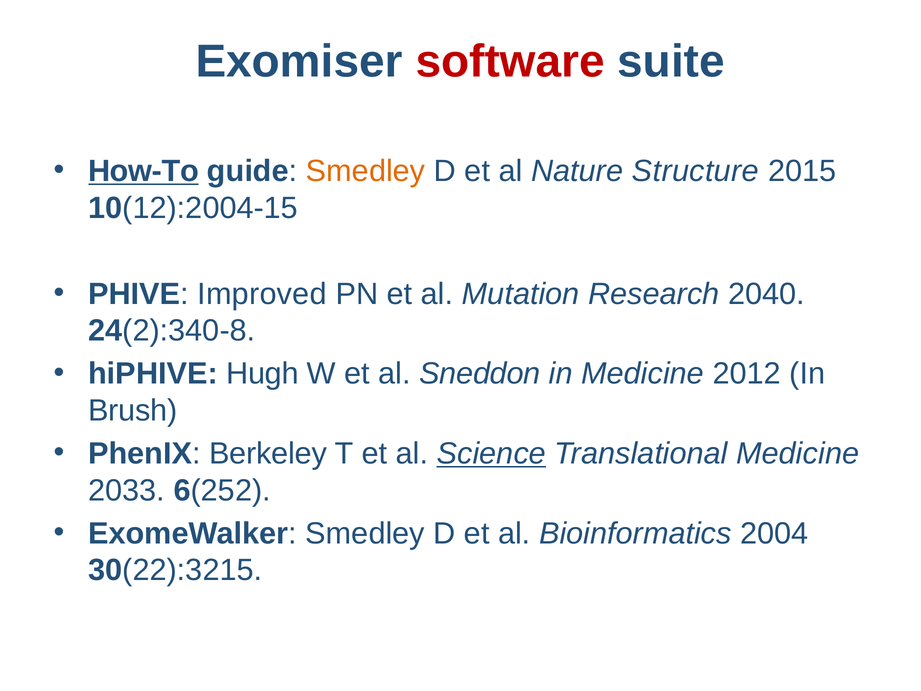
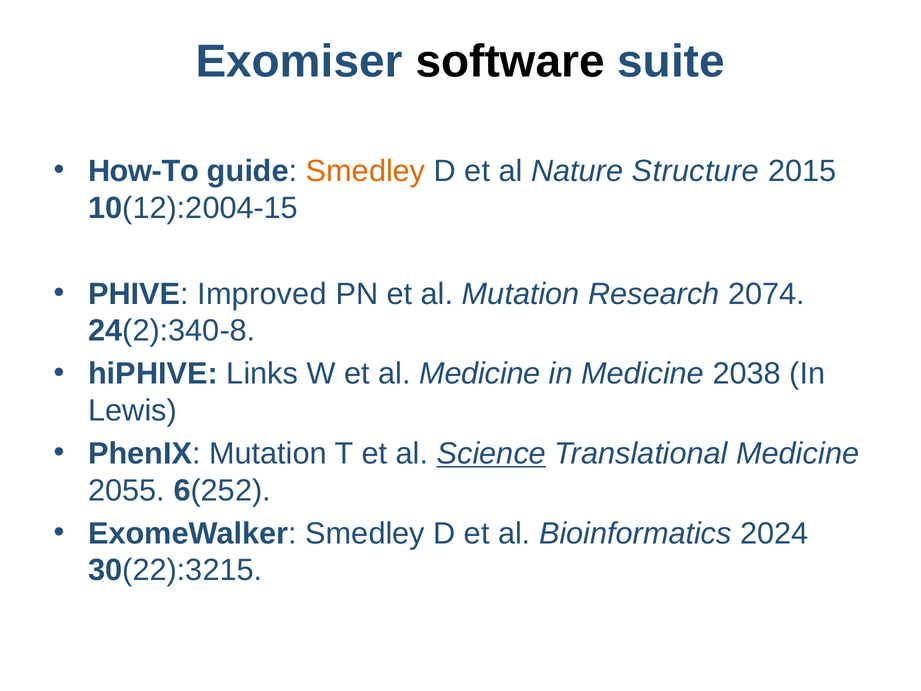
software colour: red -> black
How-To underline: present -> none
2040: 2040 -> 2074
Hugh: Hugh -> Links
al Sneddon: Sneddon -> Medicine
2012: 2012 -> 2038
Brush: Brush -> Lewis
PhenIX Berkeley: Berkeley -> Mutation
2033: 2033 -> 2055
2004: 2004 -> 2024
